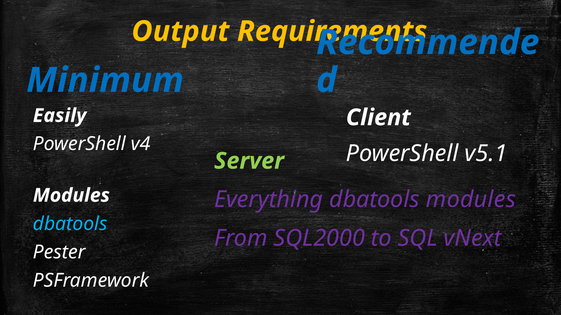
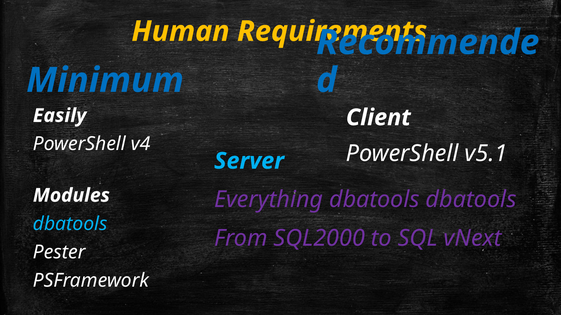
Output: Output -> Human
Server colour: light green -> light blue
dbatools modules: modules -> dbatools
